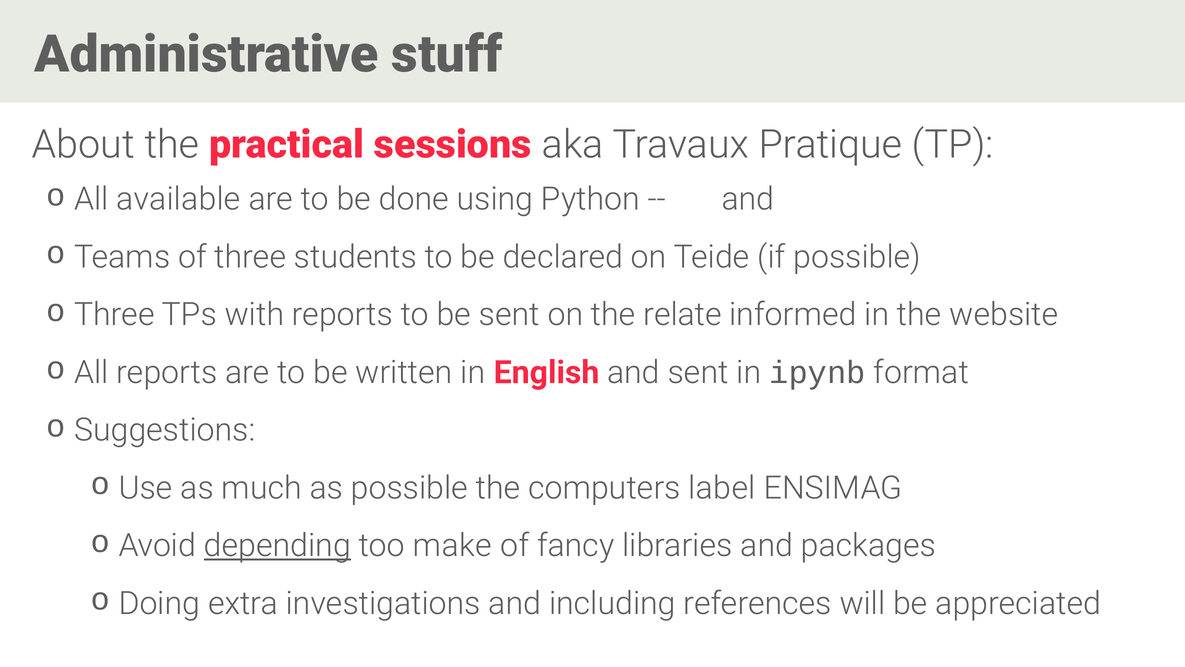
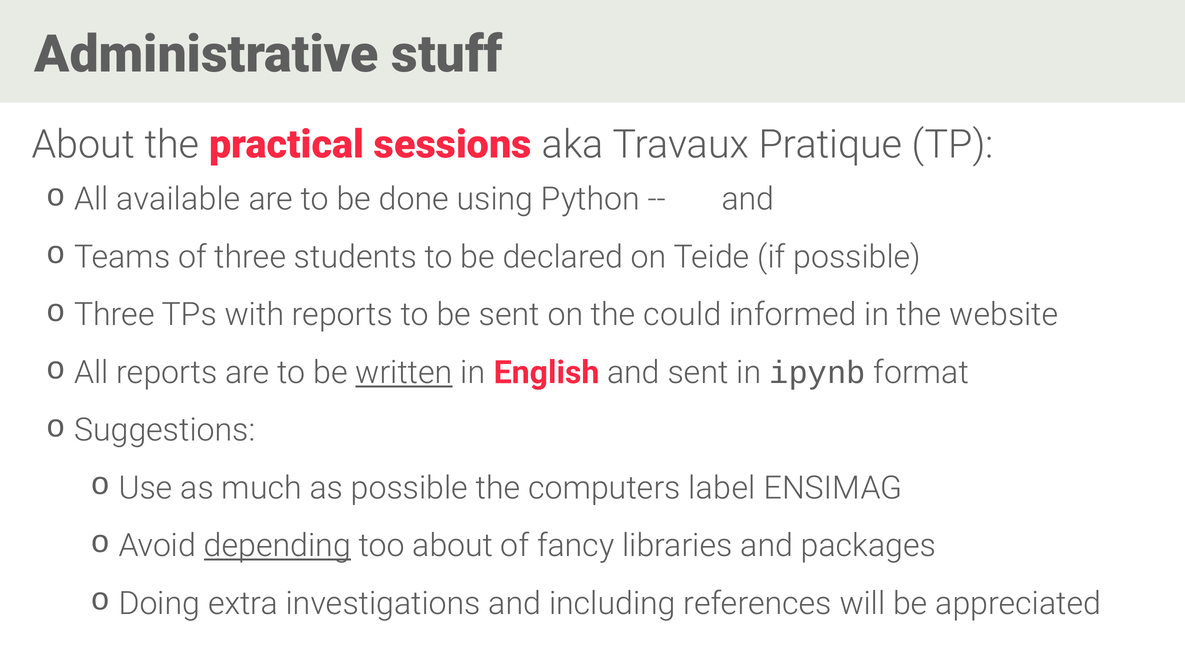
relate: relate -> could
written underline: none -> present
too make: make -> about
